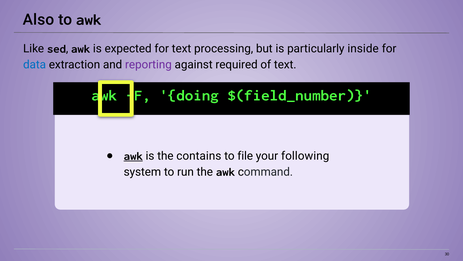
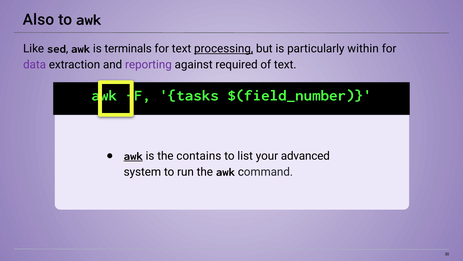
expected: expected -> terminals
processing underline: none -> present
inside: inside -> within
data colour: blue -> purple
doing: doing -> tasks
file: file -> list
following: following -> advanced
